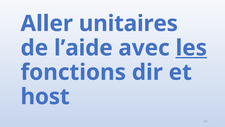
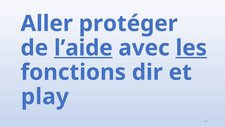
unitaires: unitaires -> protéger
l’aide underline: none -> present
host: host -> play
